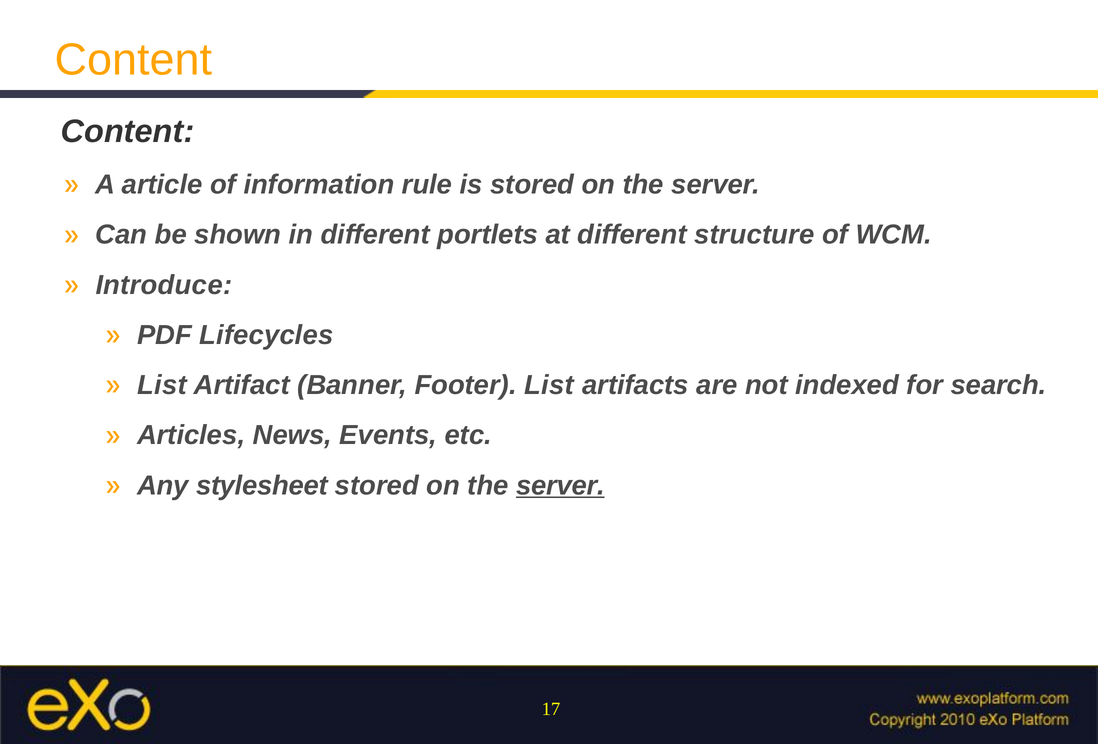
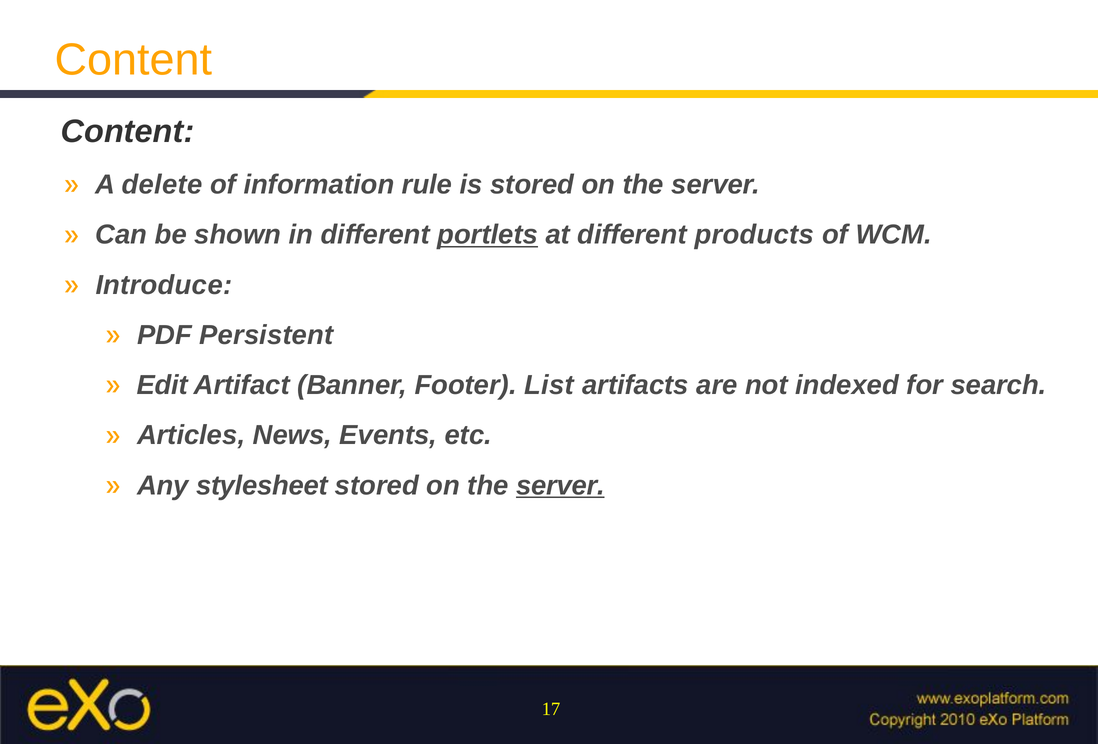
article: article -> delete
portlets underline: none -> present
structure: structure -> products
Lifecycles: Lifecycles -> Persistent
List at (162, 385): List -> Edit
